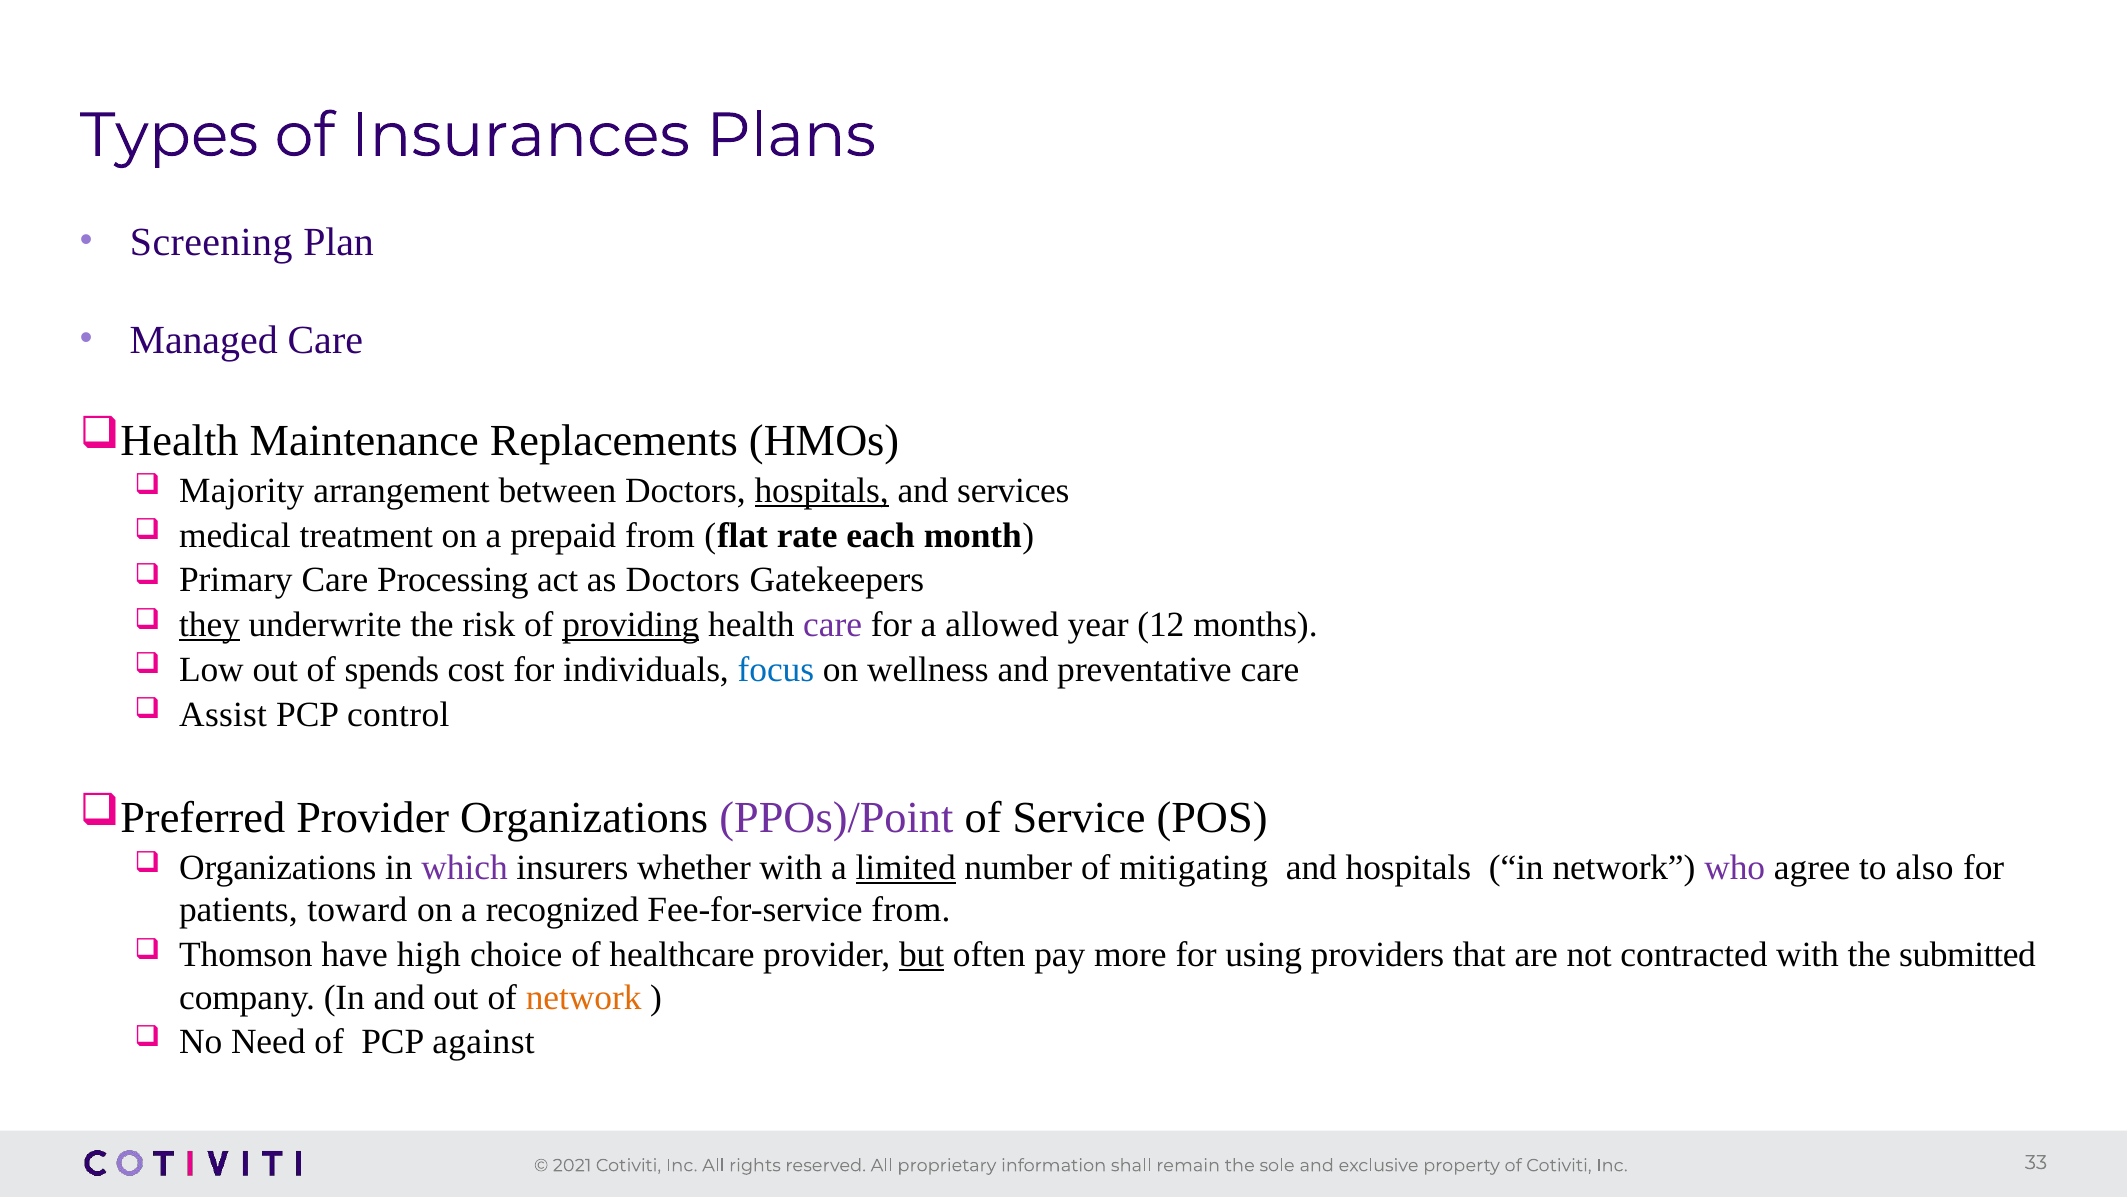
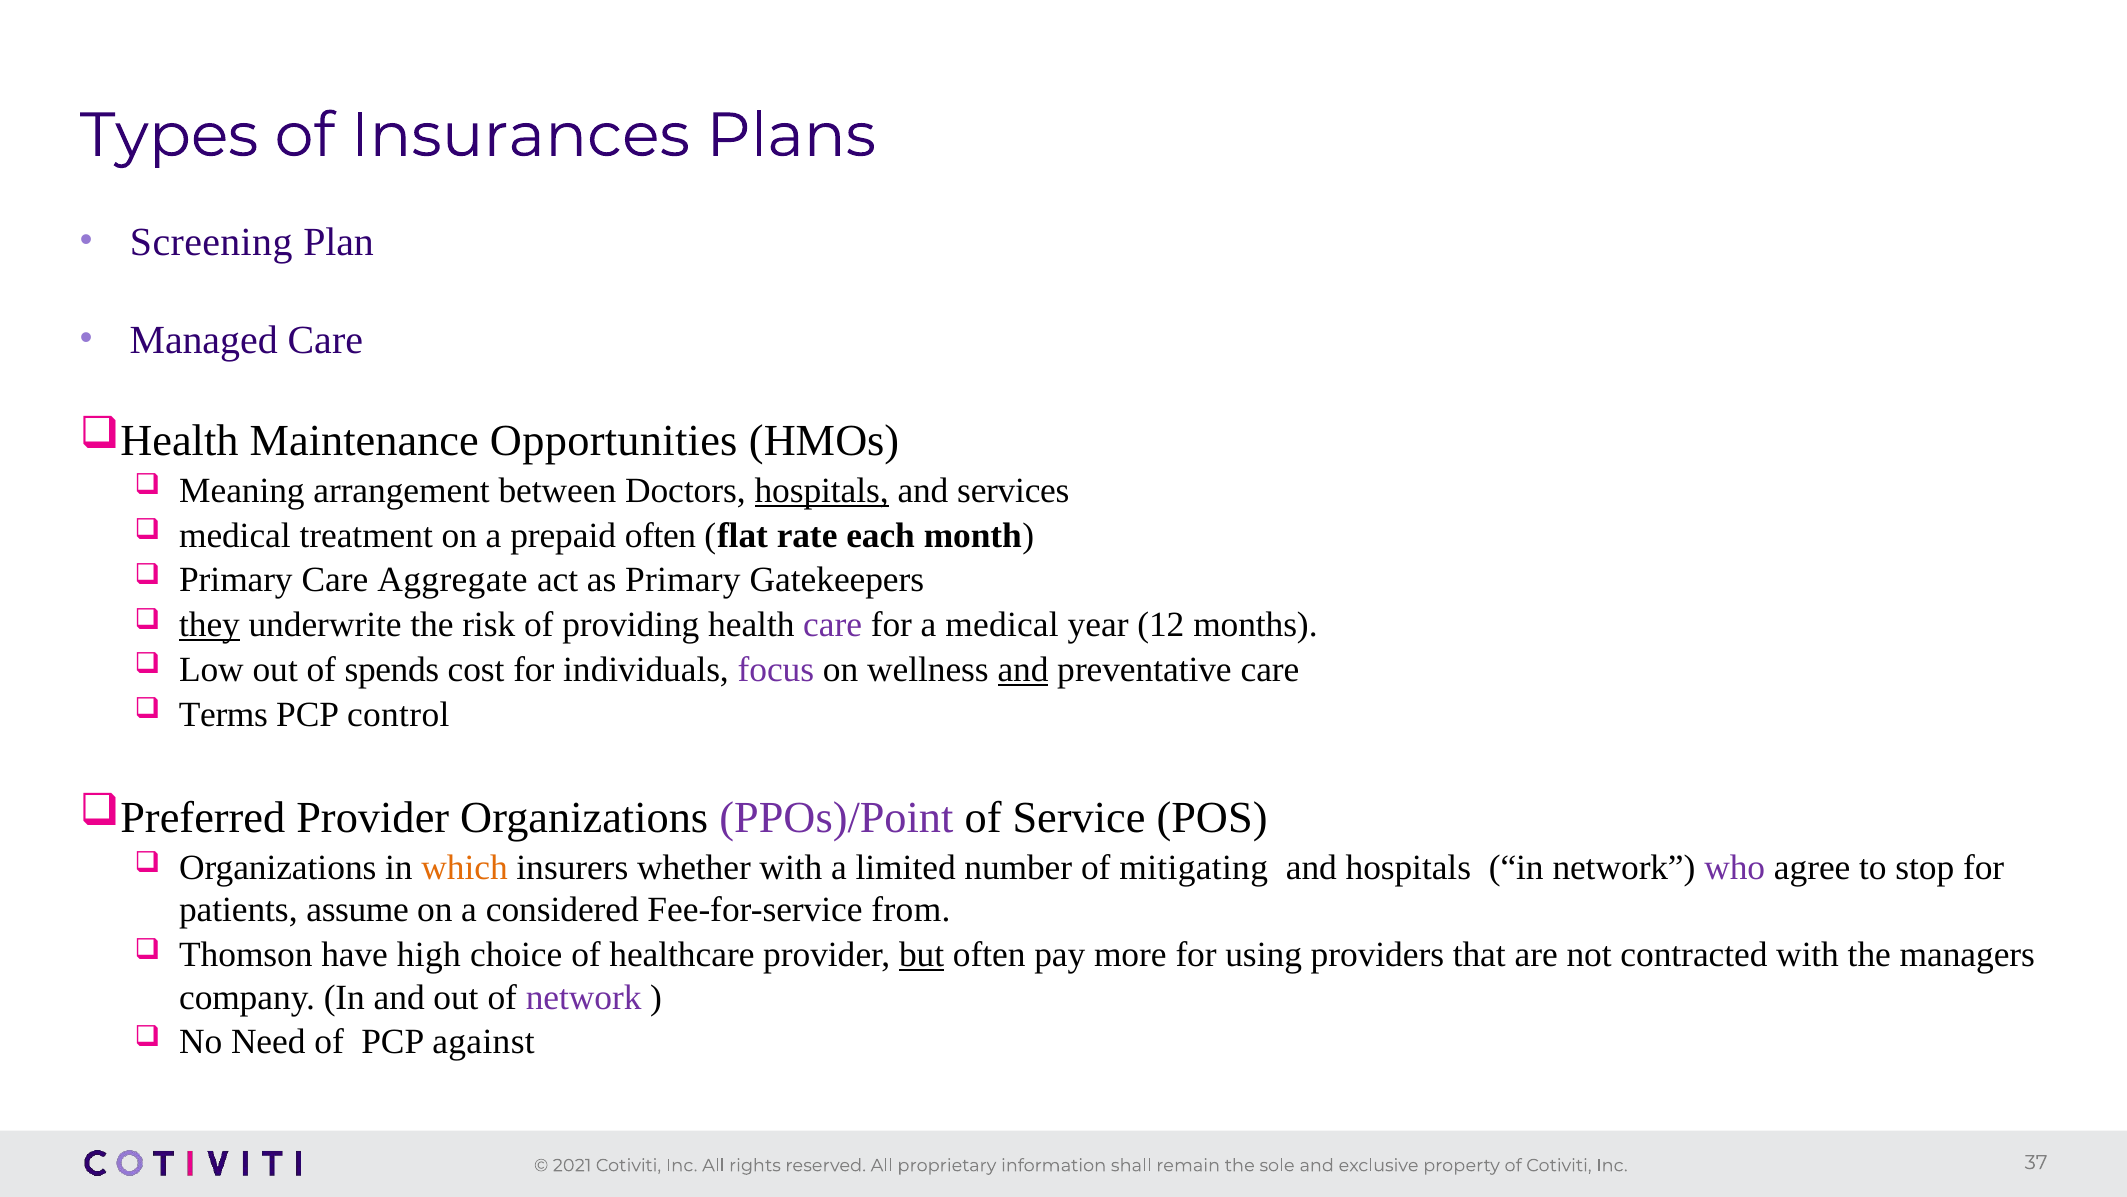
Replacements: Replacements -> Opportunities
Majority: Majority -> Meaning
prepaid from: from -> often
Processing: Processing -> Aggregate
as Doctors: Doctors -> Primary
providing underline: present -> none
a allowed: allowed -> medical
focus colour: blue -> purple
and at (1023, 669) underline: none -> present
Assist: Assist -> Terms
which colour: purple -> orange
limited underline: present -> none
also: also -> stop
toward: toward -> assume
recognized: recognized -> considered
submitted: submitted -> managers
network at (584, 997) colour: orange -> purple
33: 33 -> 37
